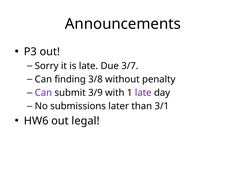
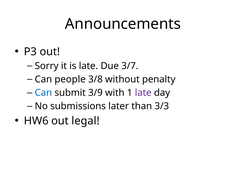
finding: finding -> people
Can at (43, 93) colour: purple -> blue
3/1: 3/1 -> 3/3
